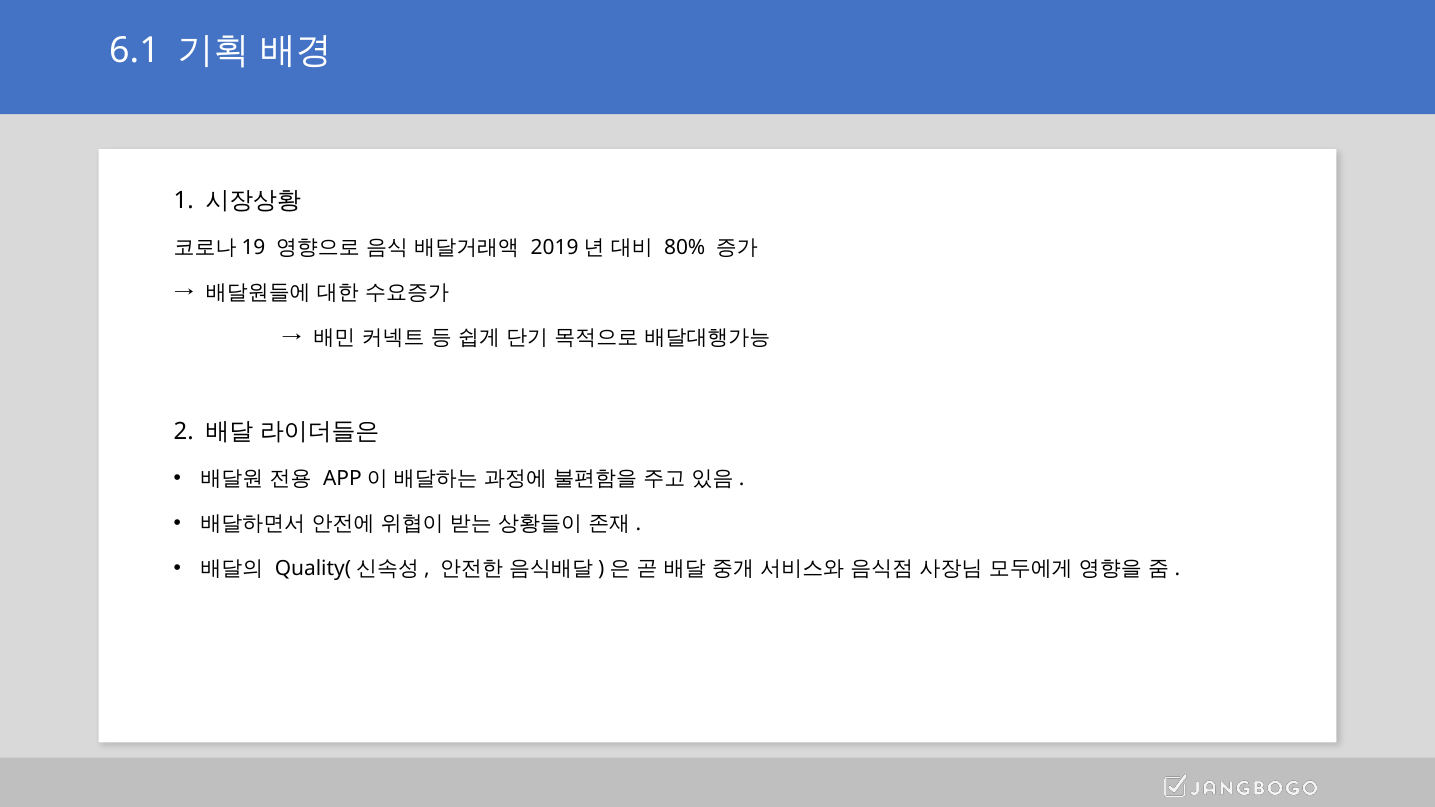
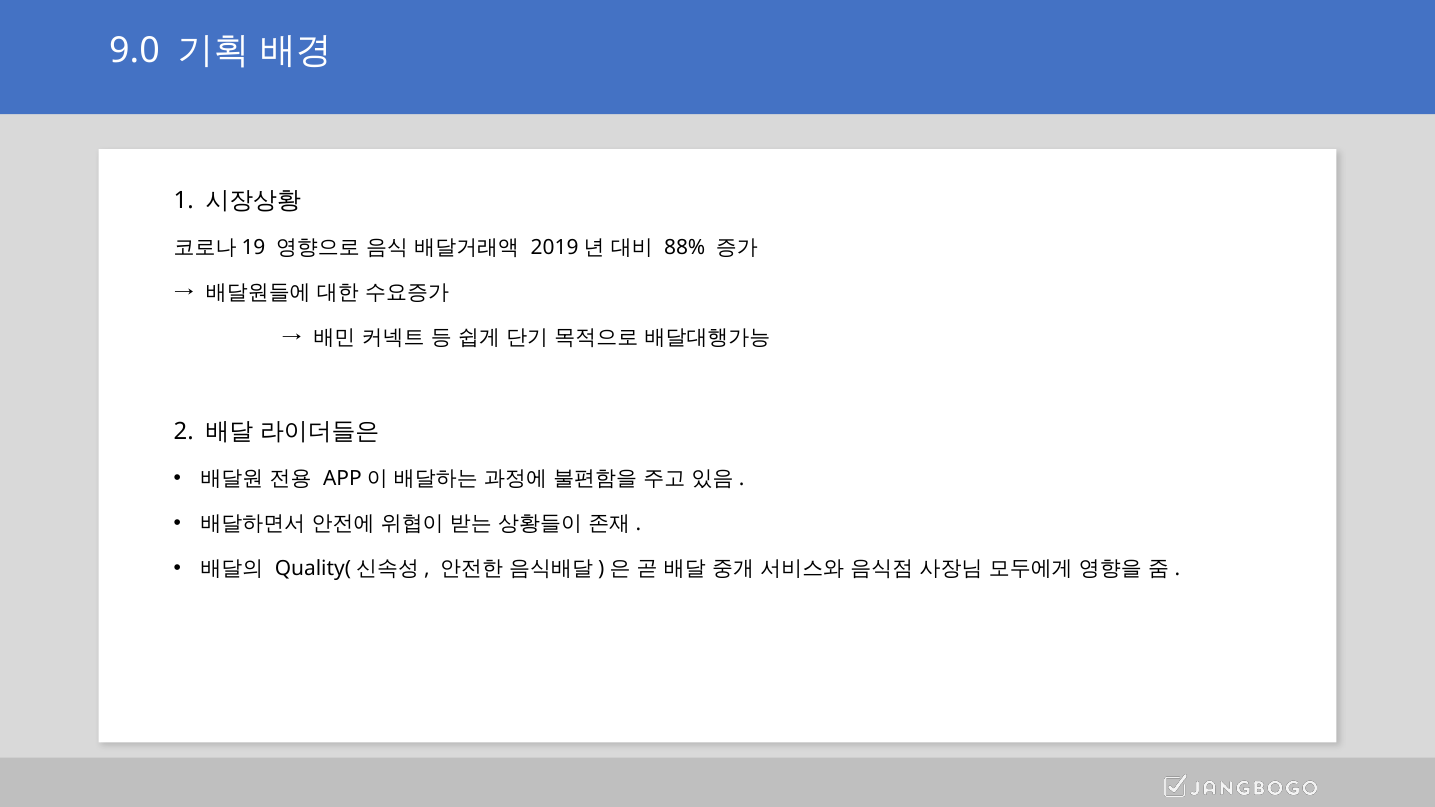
6.1: 6.1 -> 9.0
80%: 80% -> 88%
